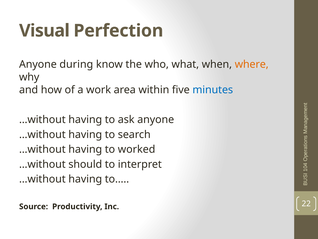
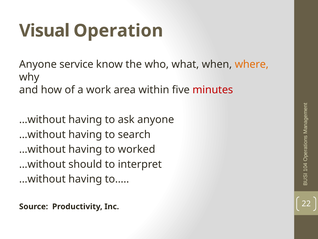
Perfection: Perfection -> Operation
during: during -> service
minutes colour: blue -> red
